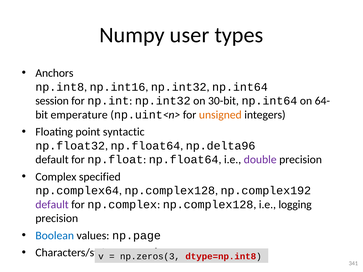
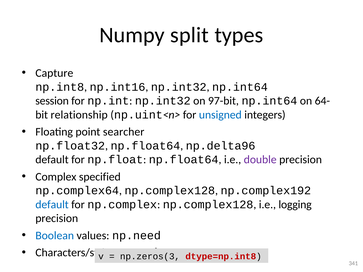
user: user -> split
Anchors: Anchors -> Capture
30-bit: 30-bit -> 97-bit
emperature: emperature -> relationship
unsigned colour: orange -> blue
syntactic: syntactic -> searcher
default at (52, 205) colour: purple -> blue
np.page: np.page -> np.need
